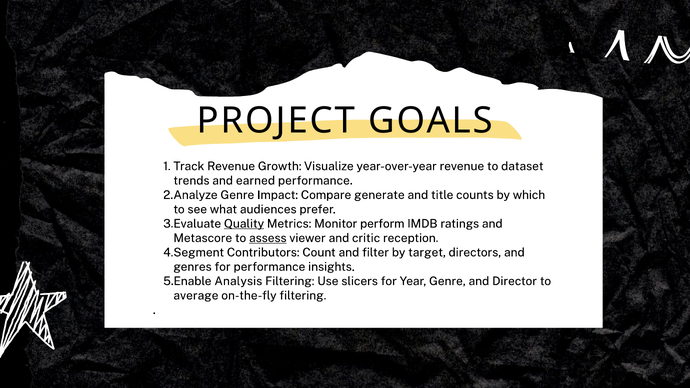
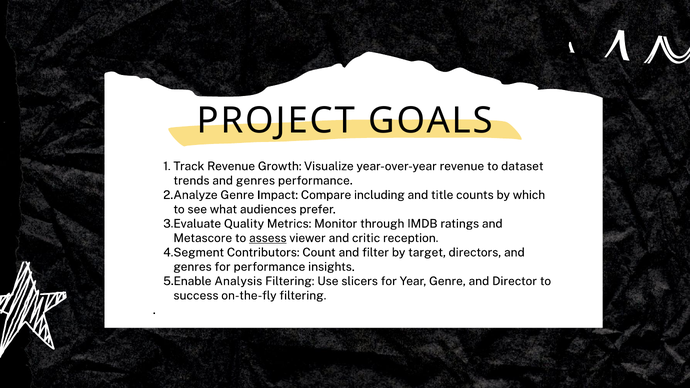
trends and earned: earned -> genres
generate: generate -> including
Quality underline: present -> none
perform: perform -> through
average: average -> success
